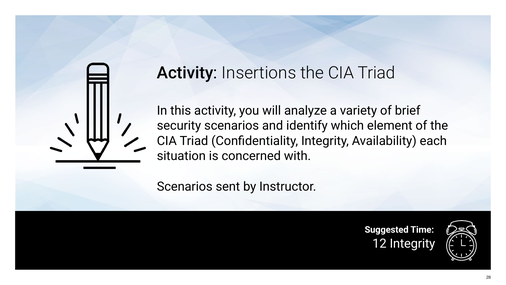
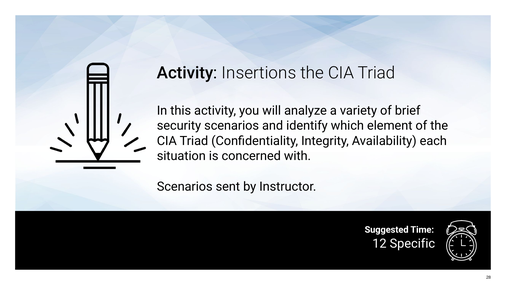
12 Integrity: Integrity -> Specific
